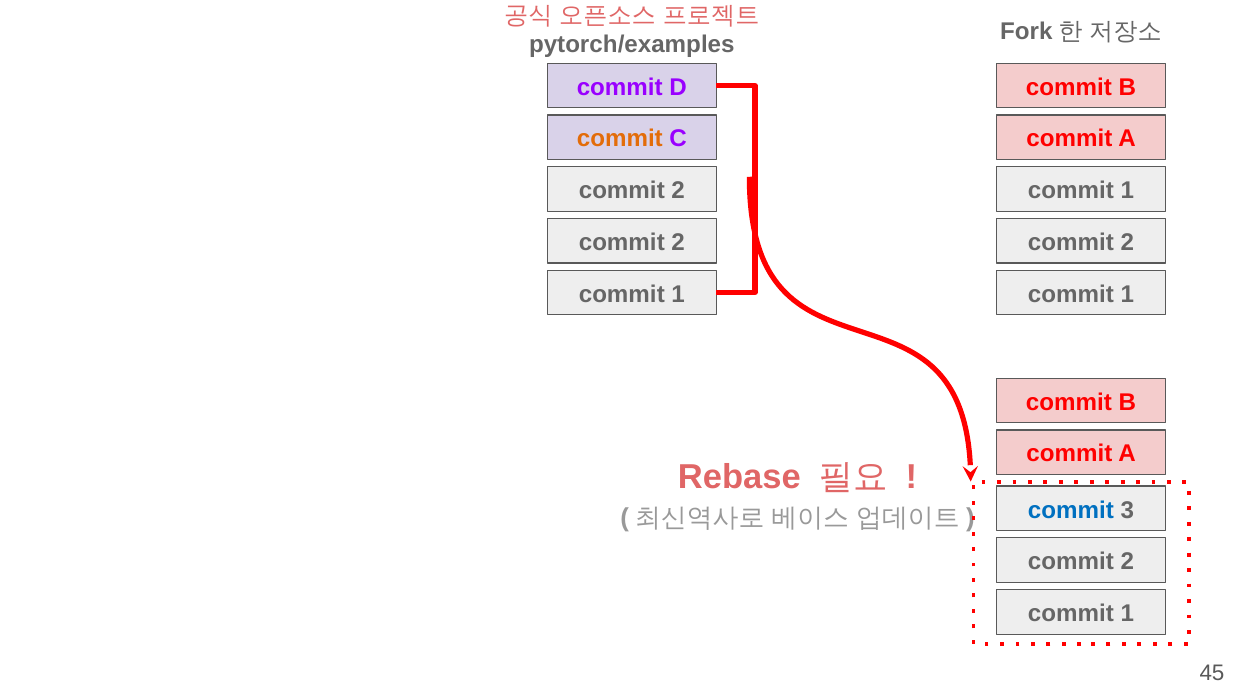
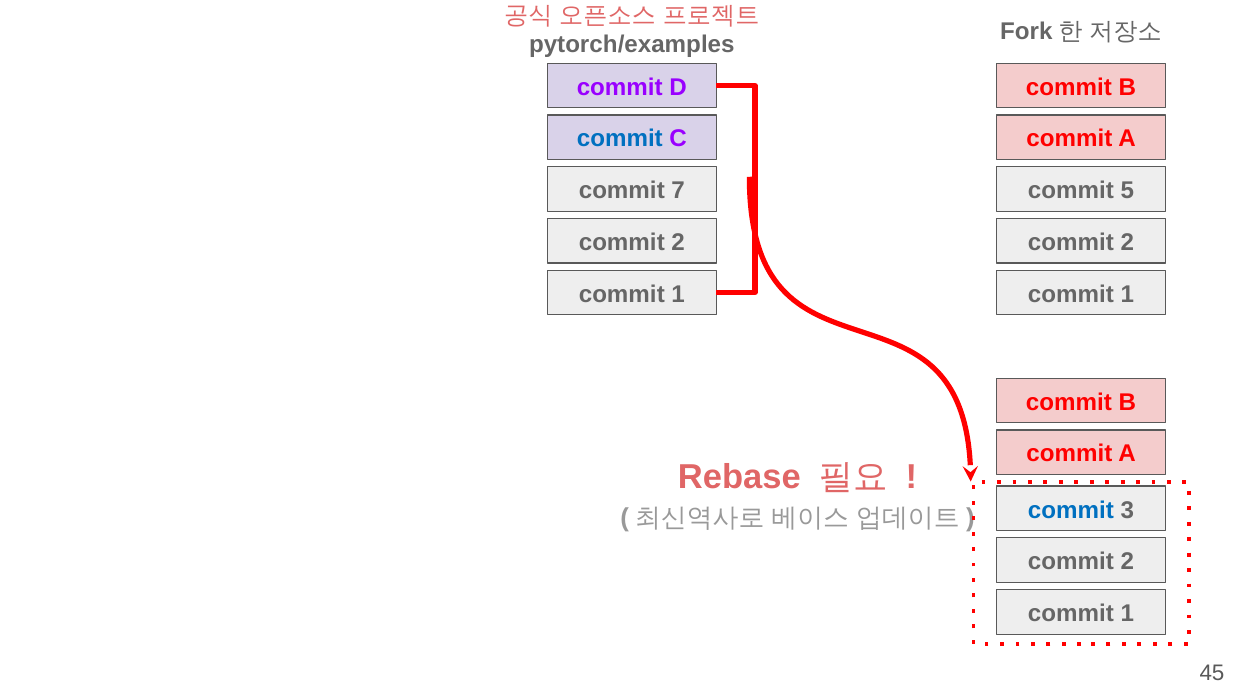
commit at (620, 139) colour: orange -> blue
2 at (678, 191): 2 -> 7
1 at (1127, 191): 1 -> 5
